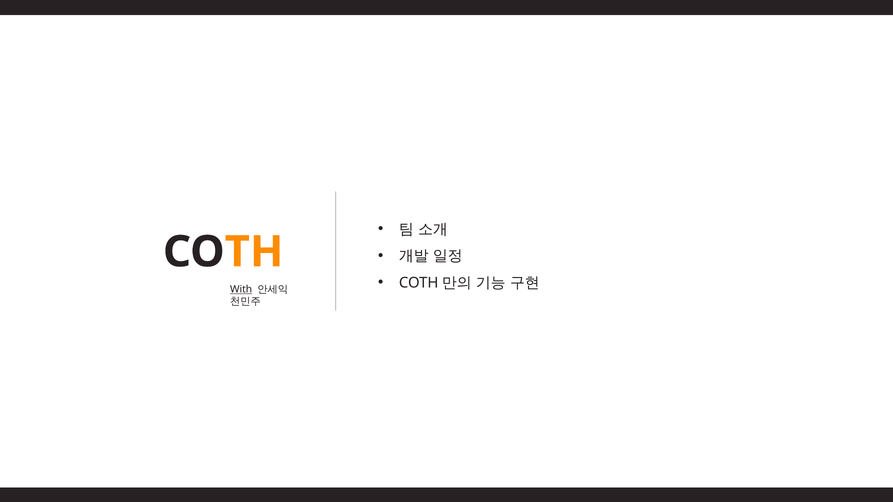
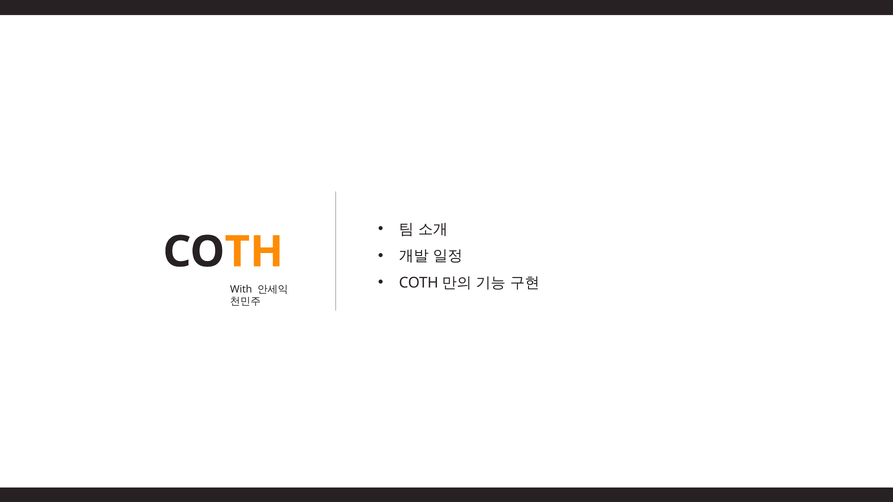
With underline: present -> none
